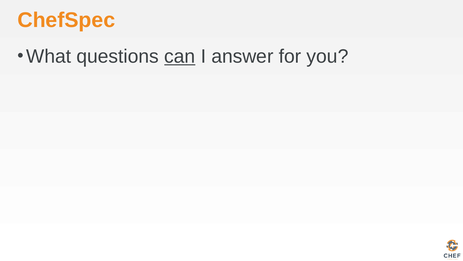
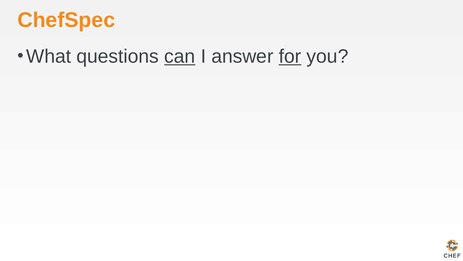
for underline: none -> present
